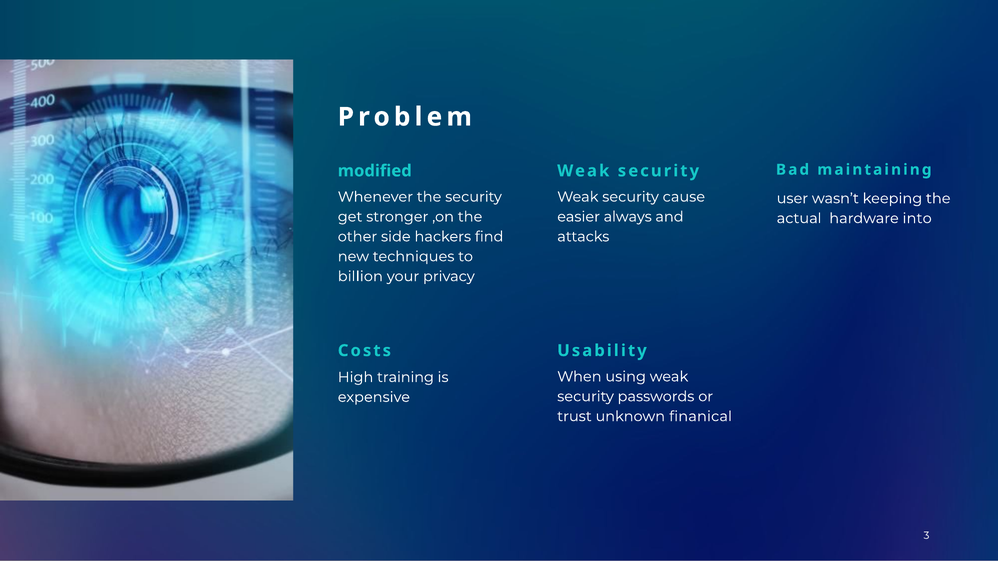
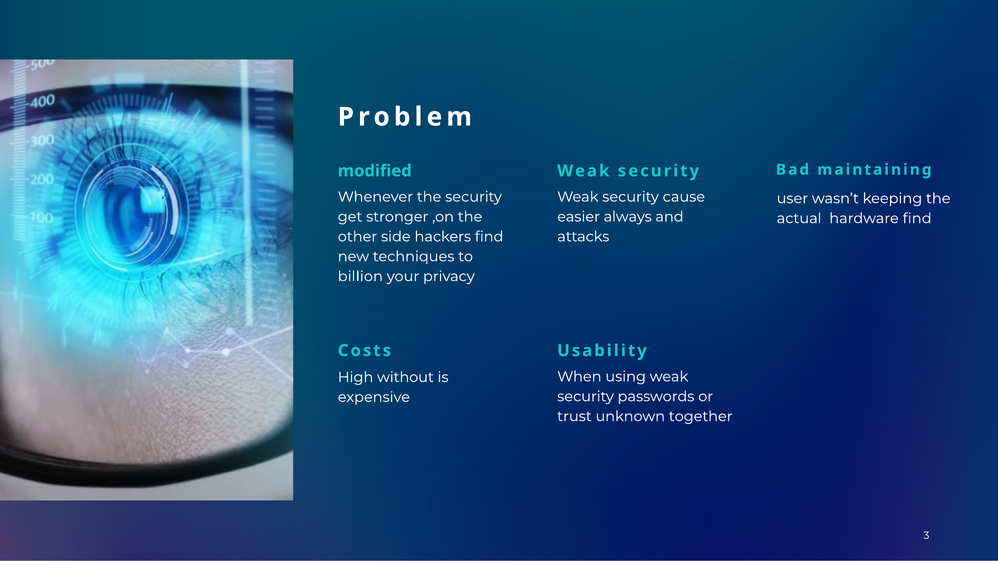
hardware into: into -> find
training: training -> without
finanical: finanical -> together
